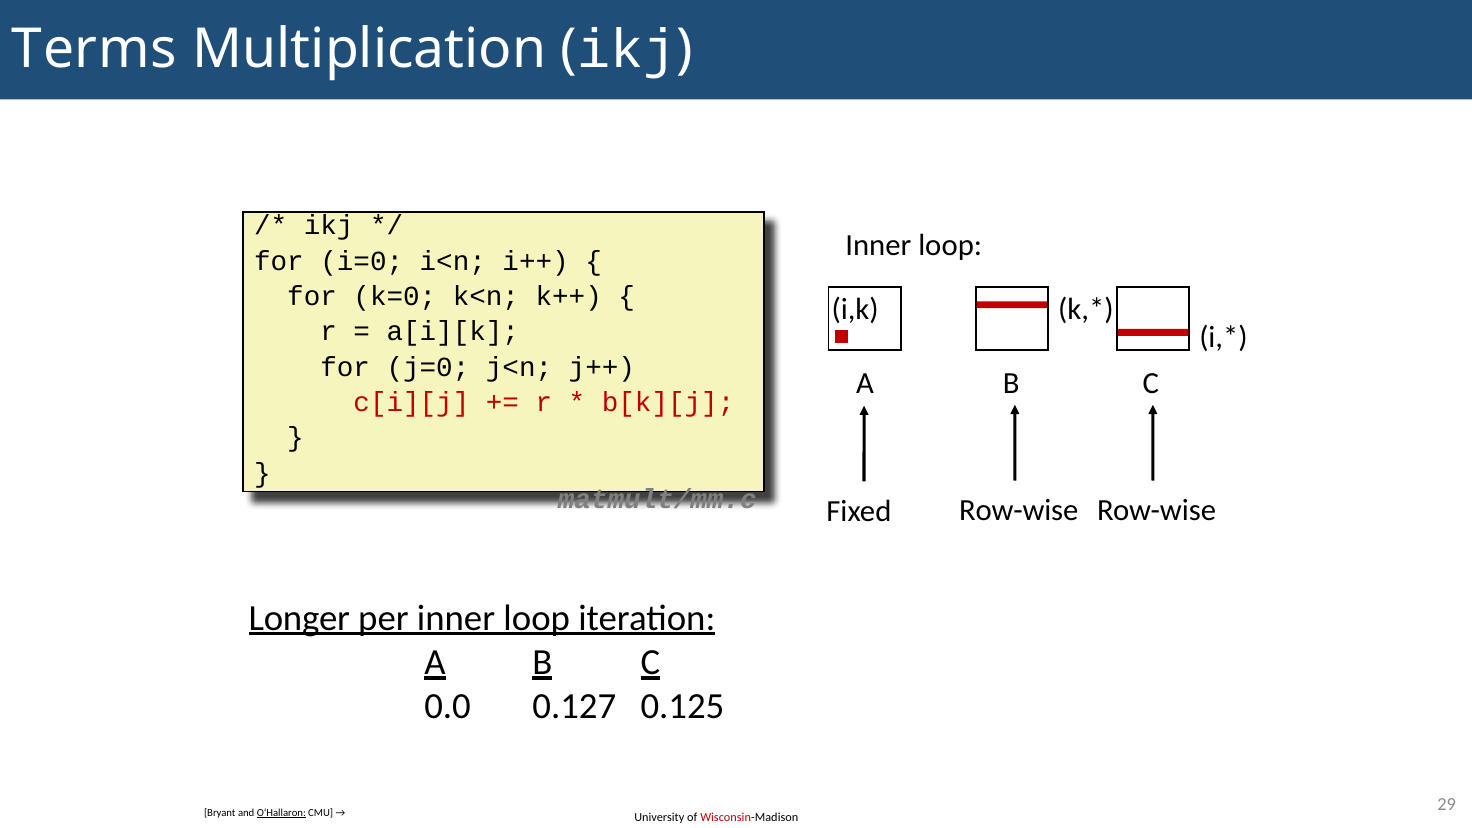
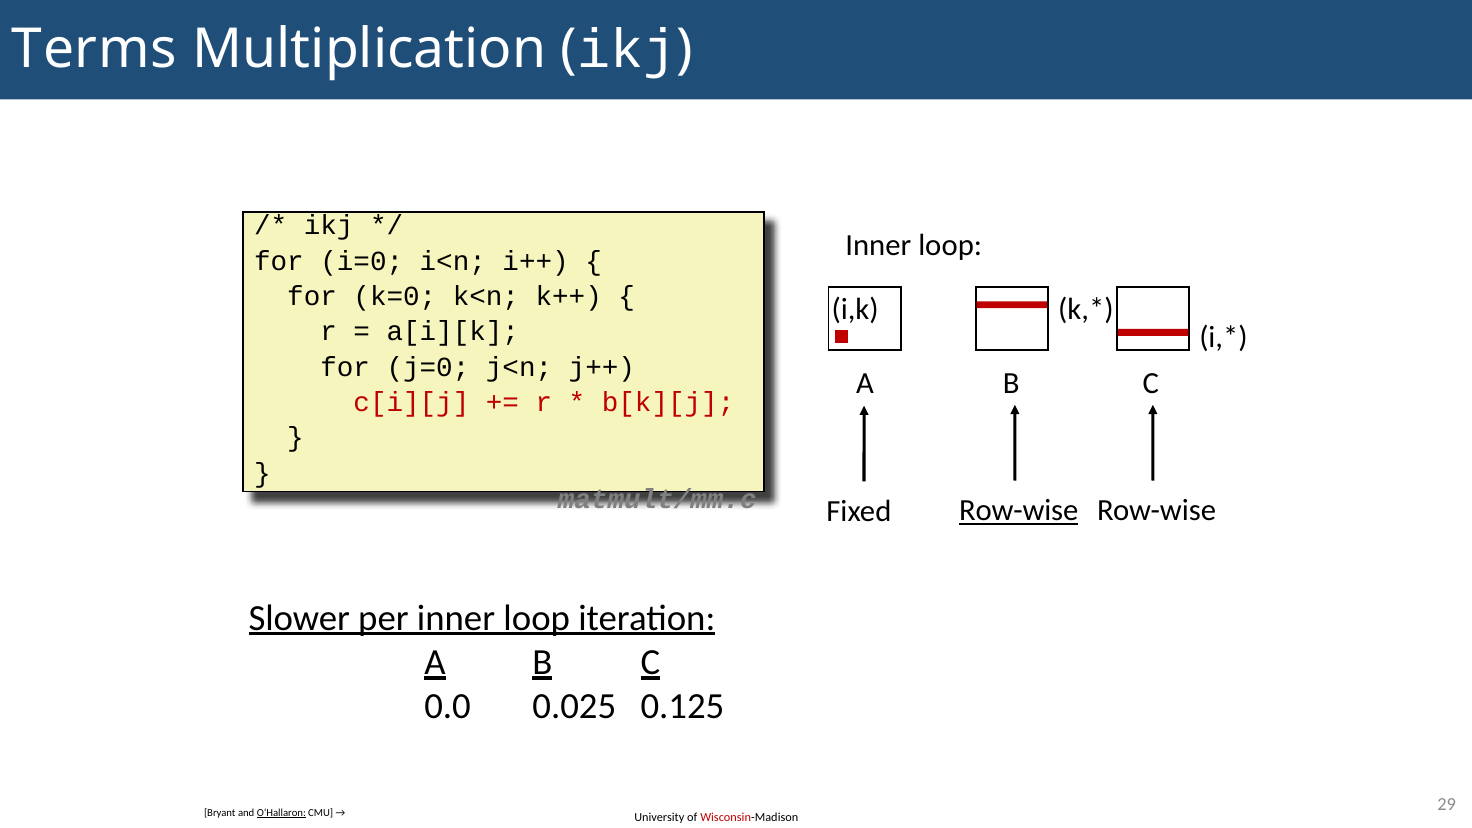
Row-wise at (1019, 511) underline: none -> present
Longer: Longer -> Slower
0.127: 0.127 -> 0.025
